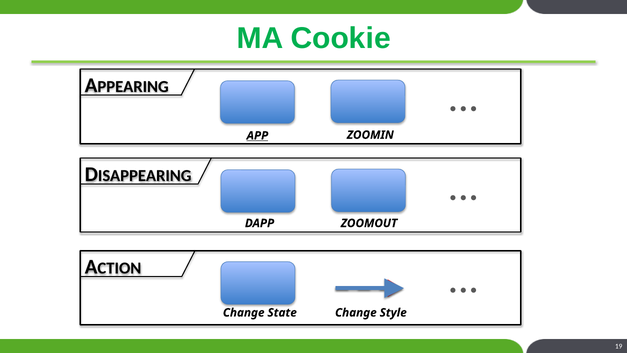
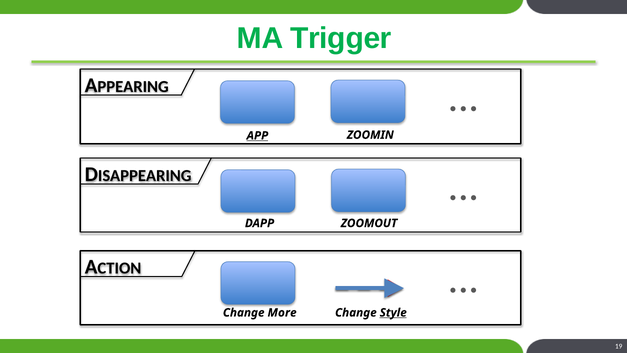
Cookie: Cookie -> Trigger
State: State -> More
Style underline: none -> present
